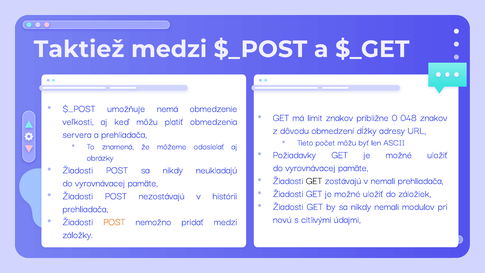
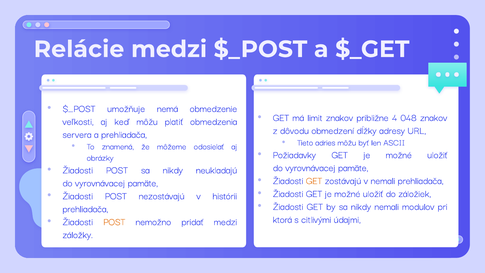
Taktiež: Taktiež -> Relácie
0: 0 -> 4
počet: počet -> adries
GET at (314, 180) colour: black -> orange
novú: novú -> ktorá
